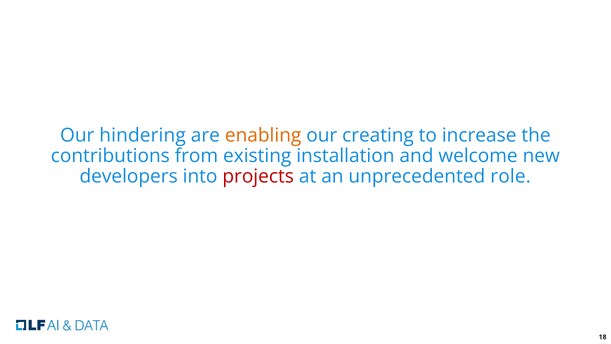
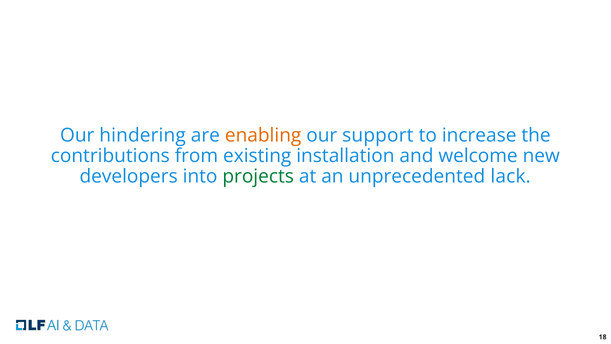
creating: creating -> support
projects colour: red -> green
role: role -> lack
